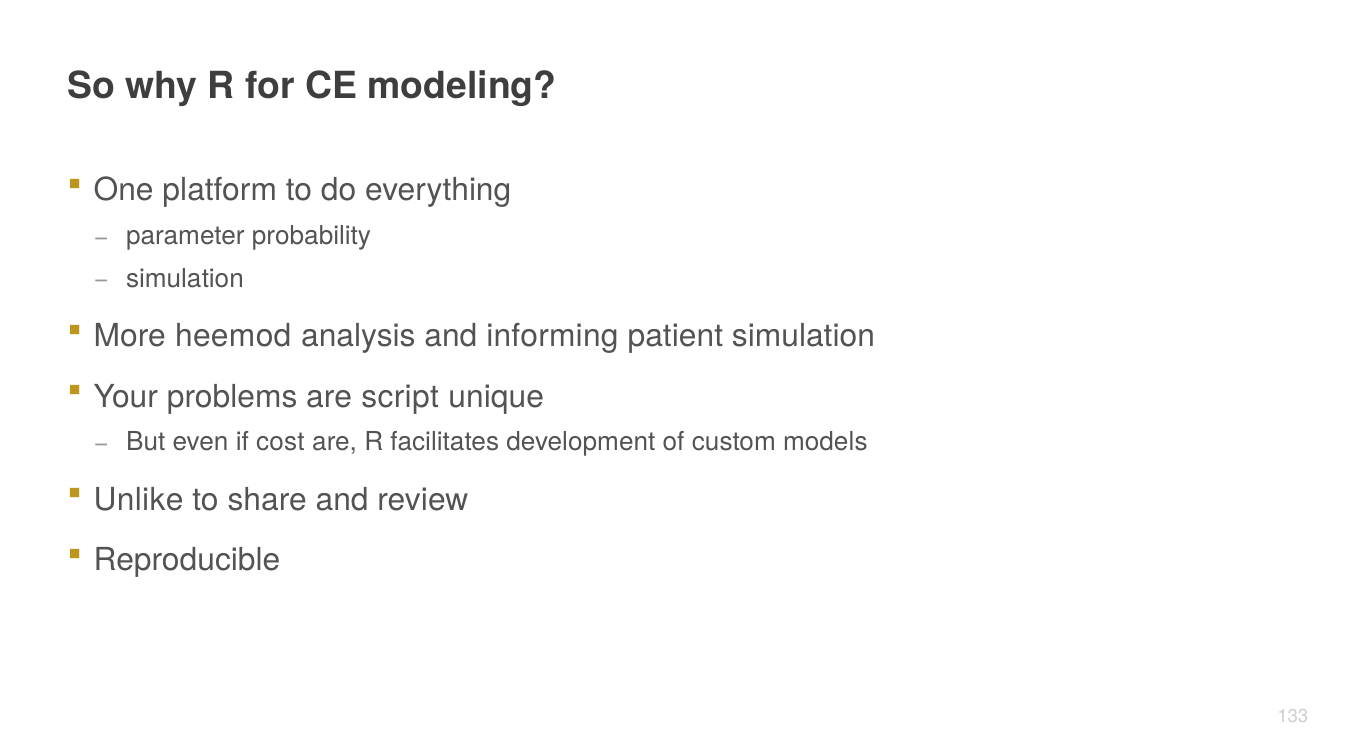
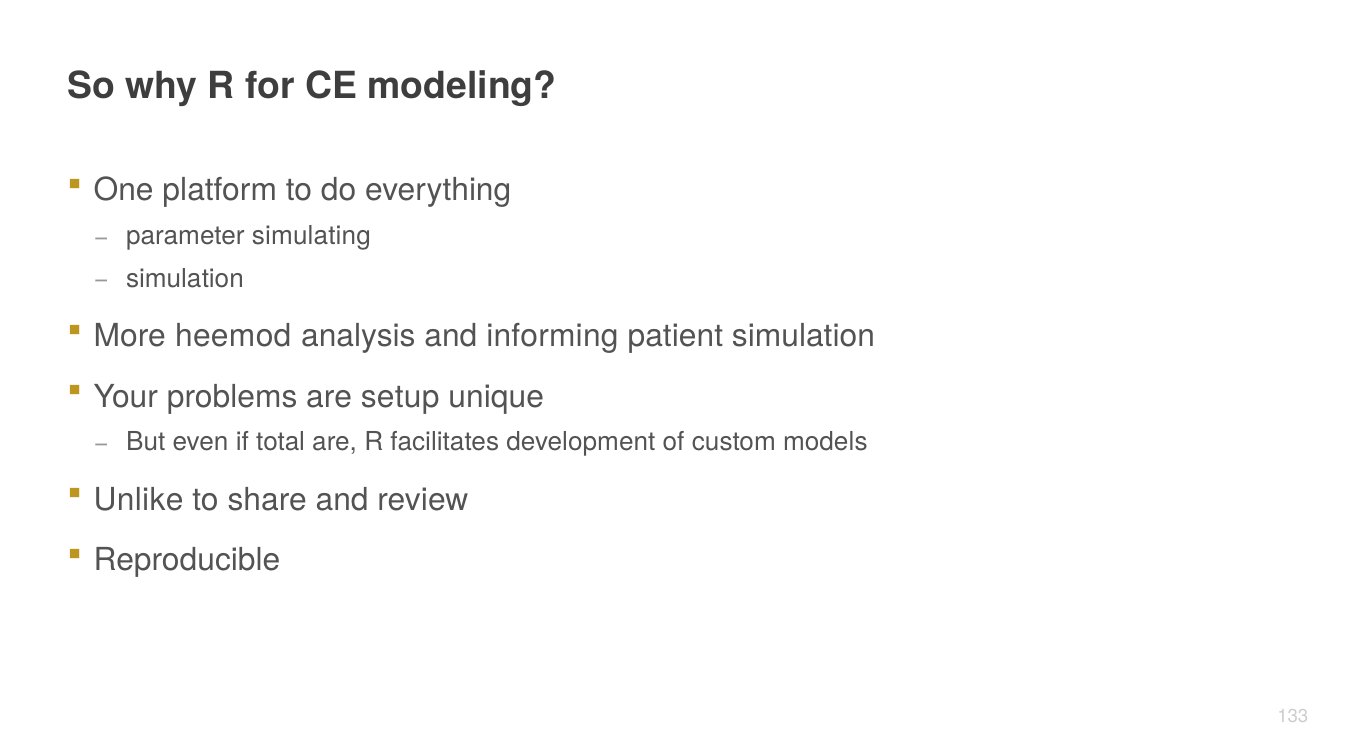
probability: probability -> simulating
script: script -> setup
cost: cost -> total
